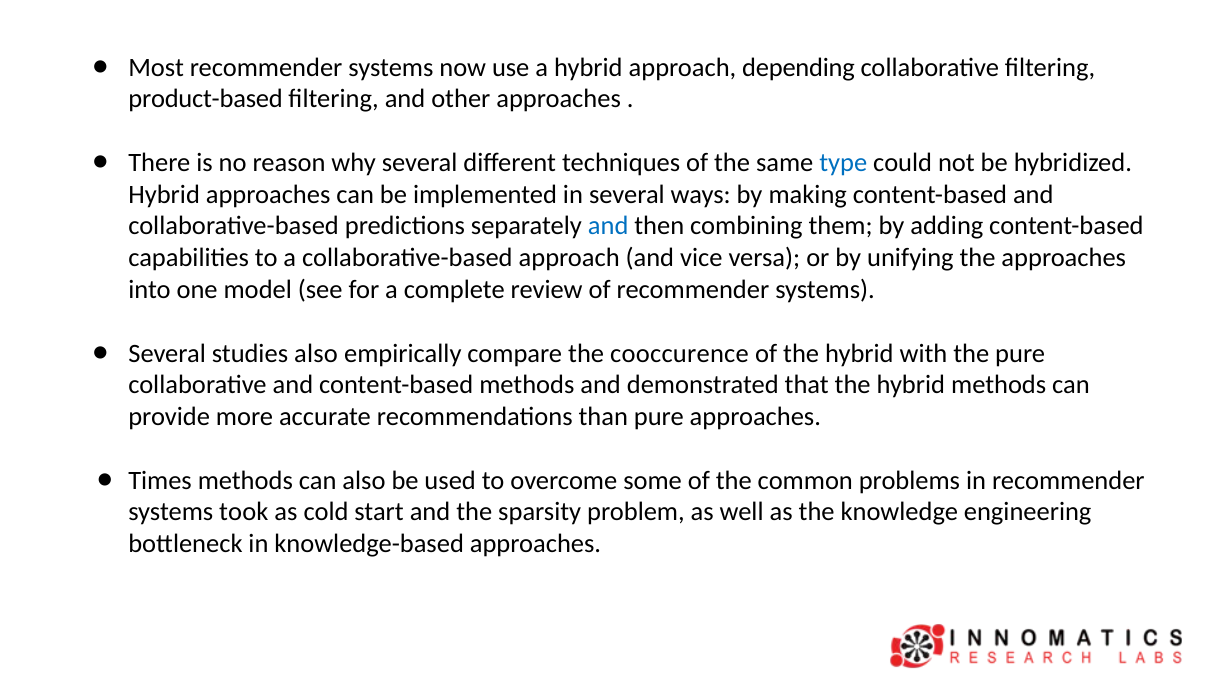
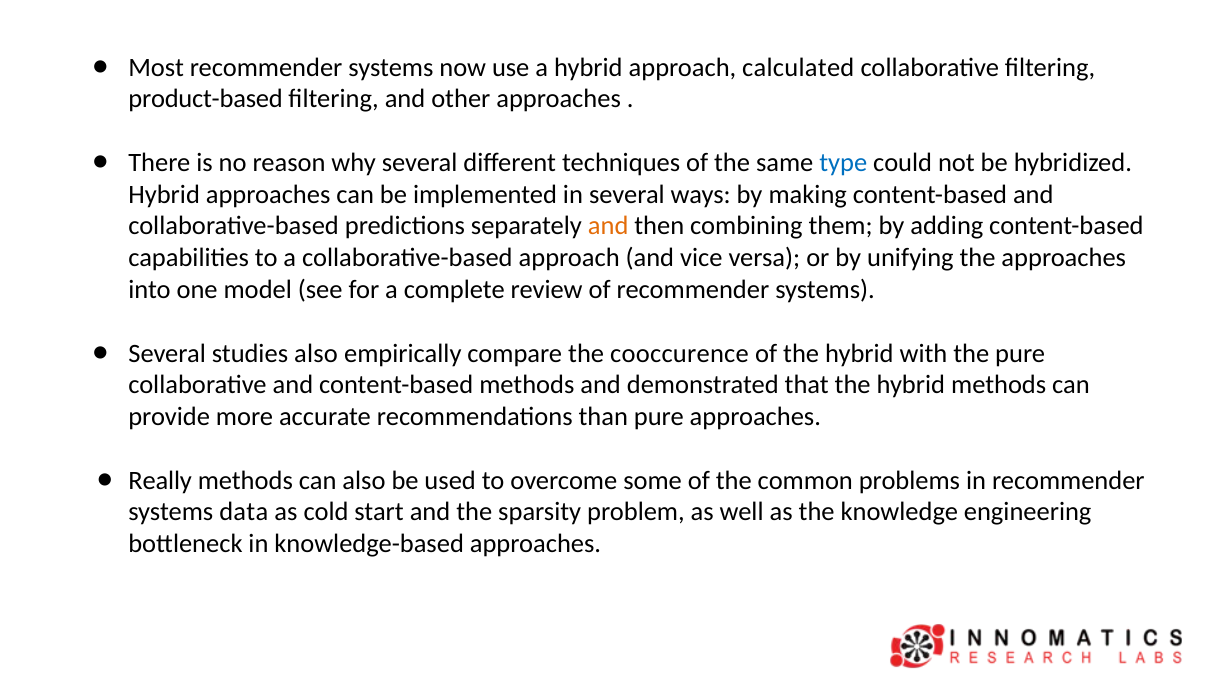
depending: depending -> calculated
and at (608, 226) colour: blue -> orange
Times: Times -> Really
took: took -> data
